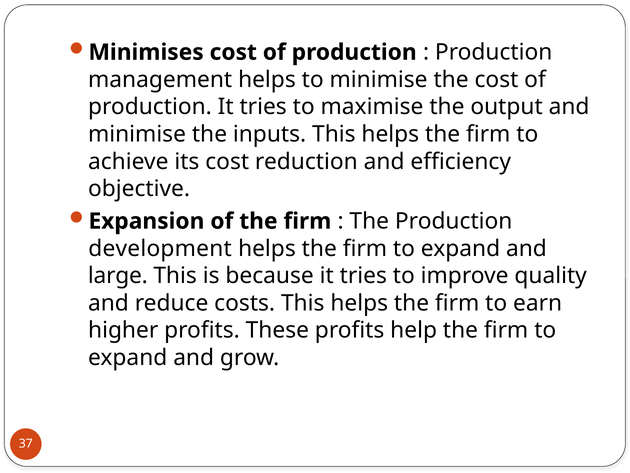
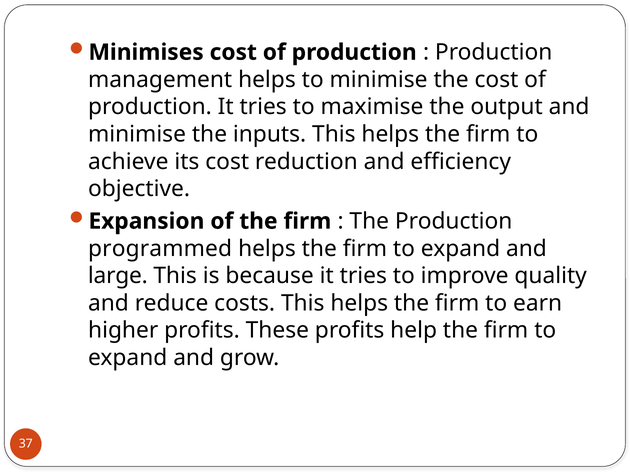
development: development -> programmed
